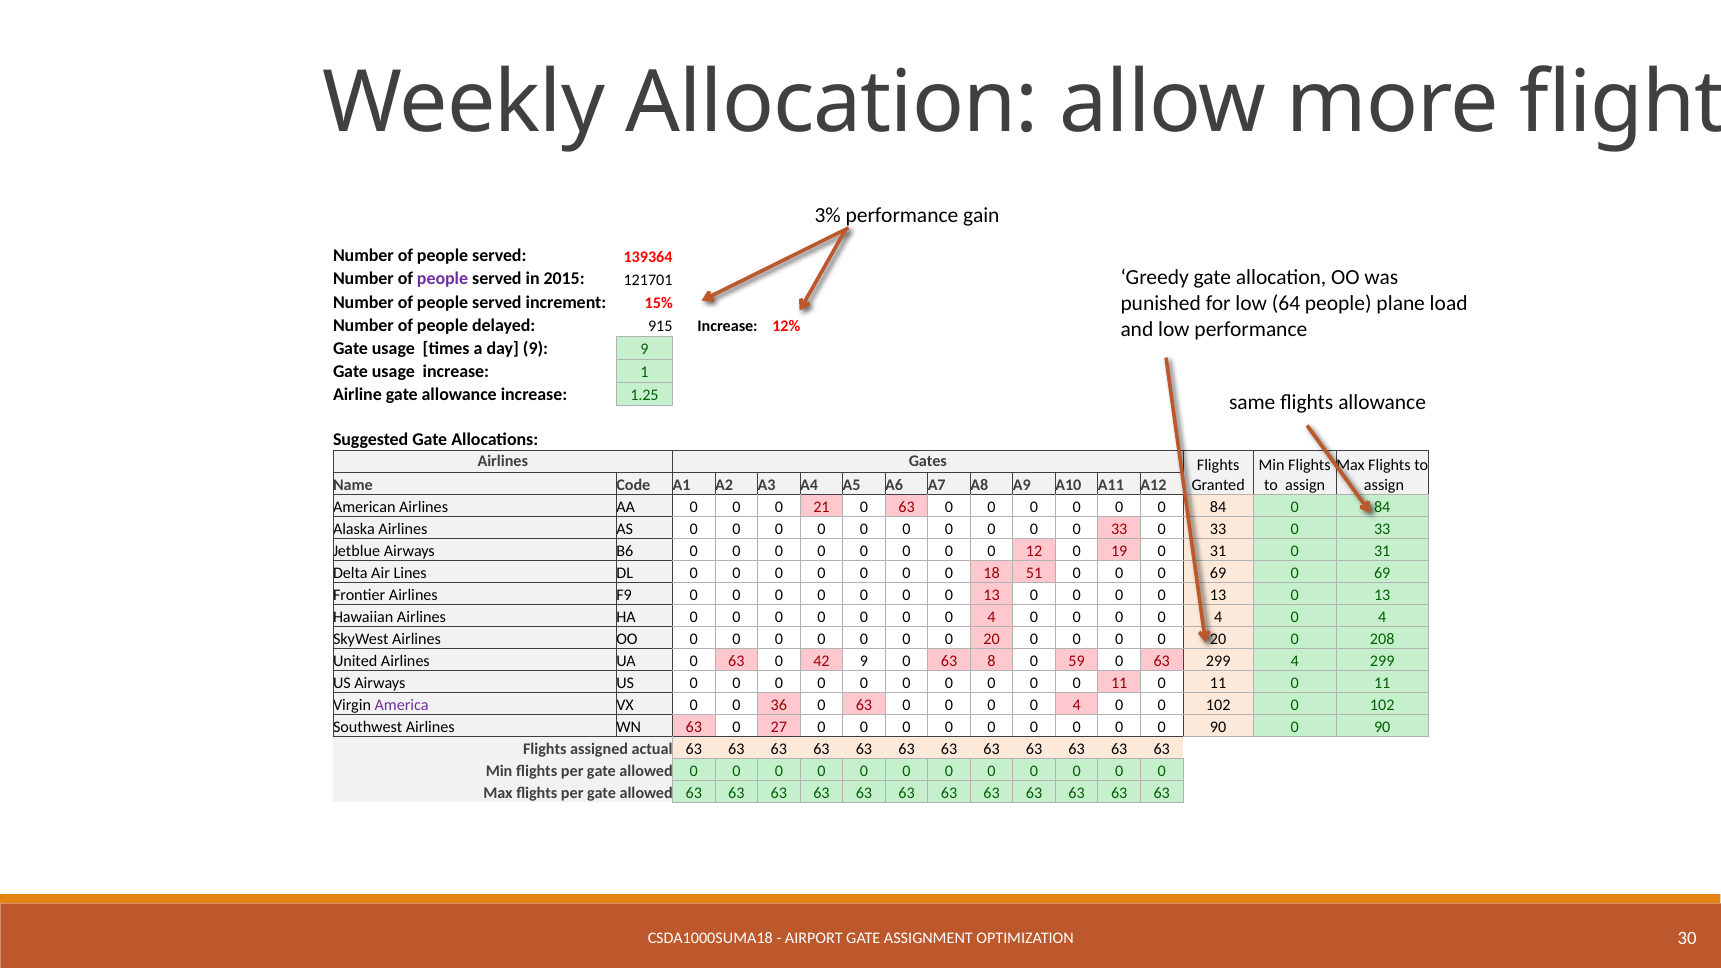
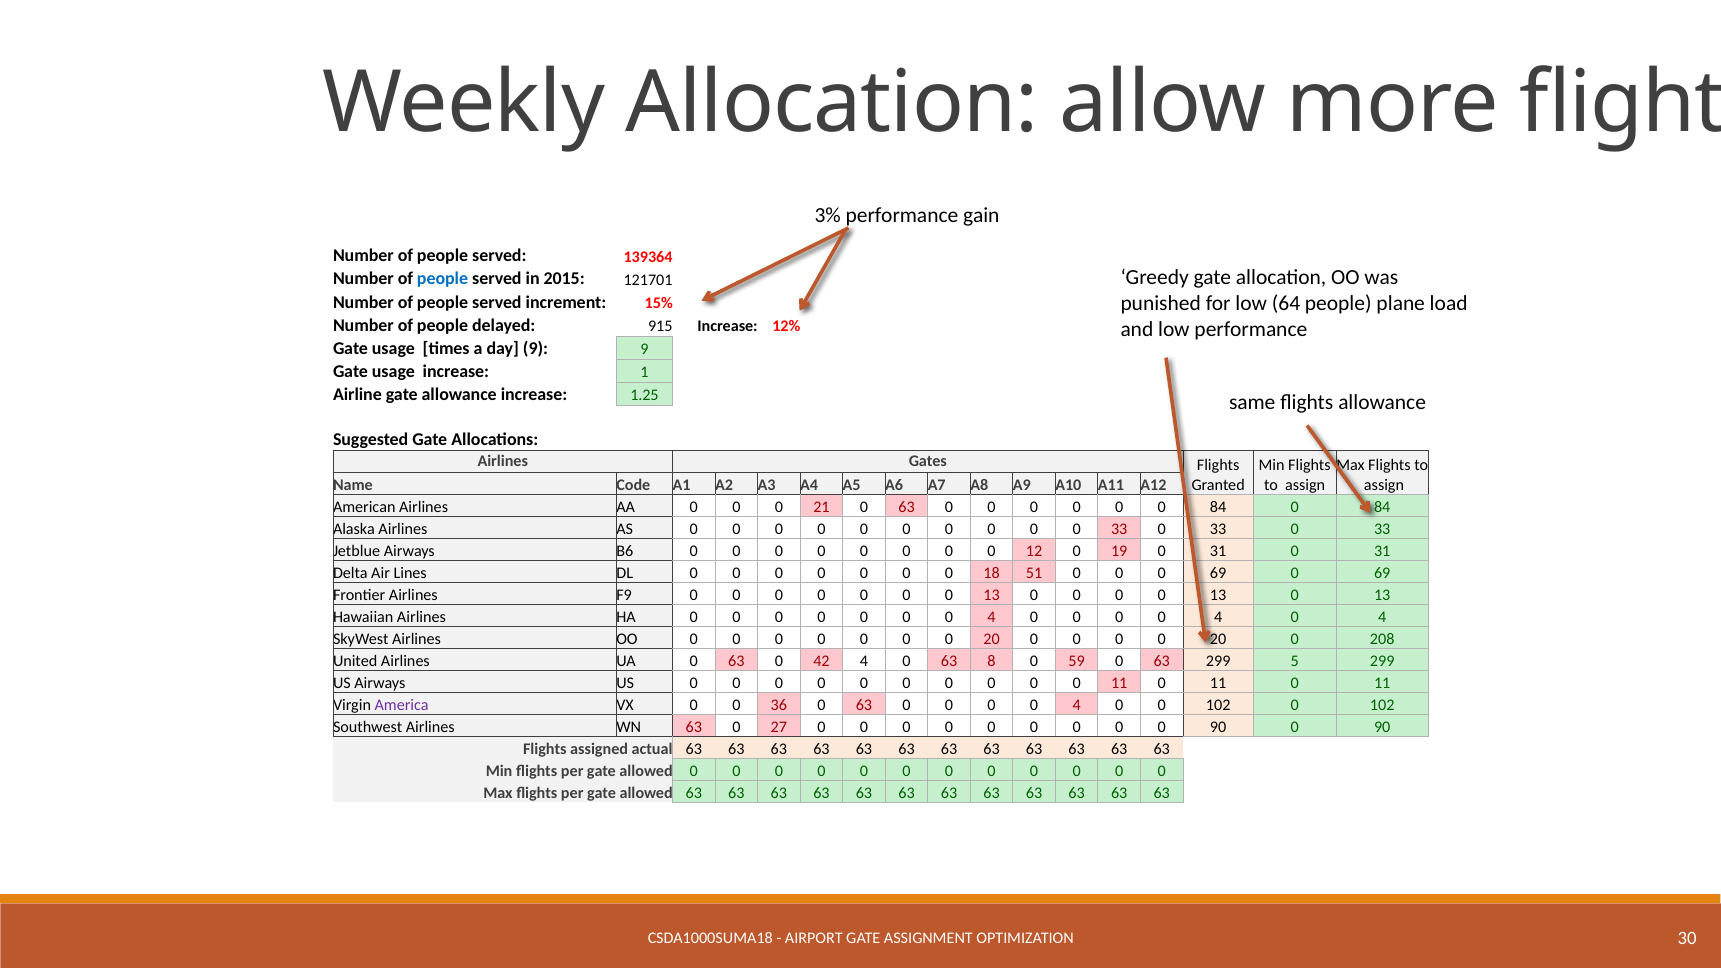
people at (443, 279) colour: purple -> blue
42 9: 9 -> 4
299 4: 4 -> 5
